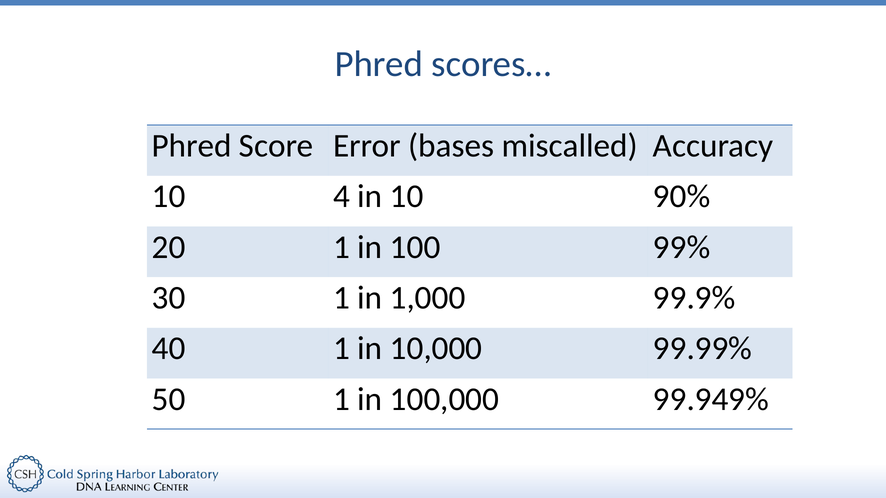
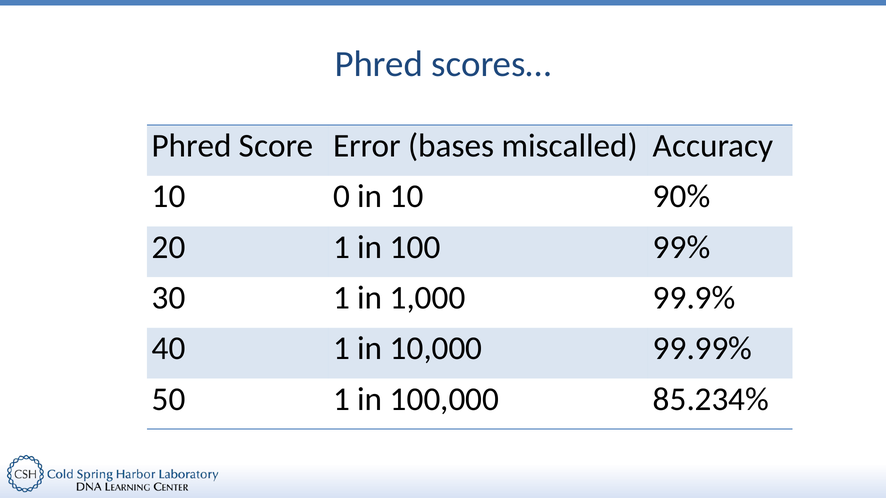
4: 4 -> 0
99.949%: 99.949% -> 85.234%
